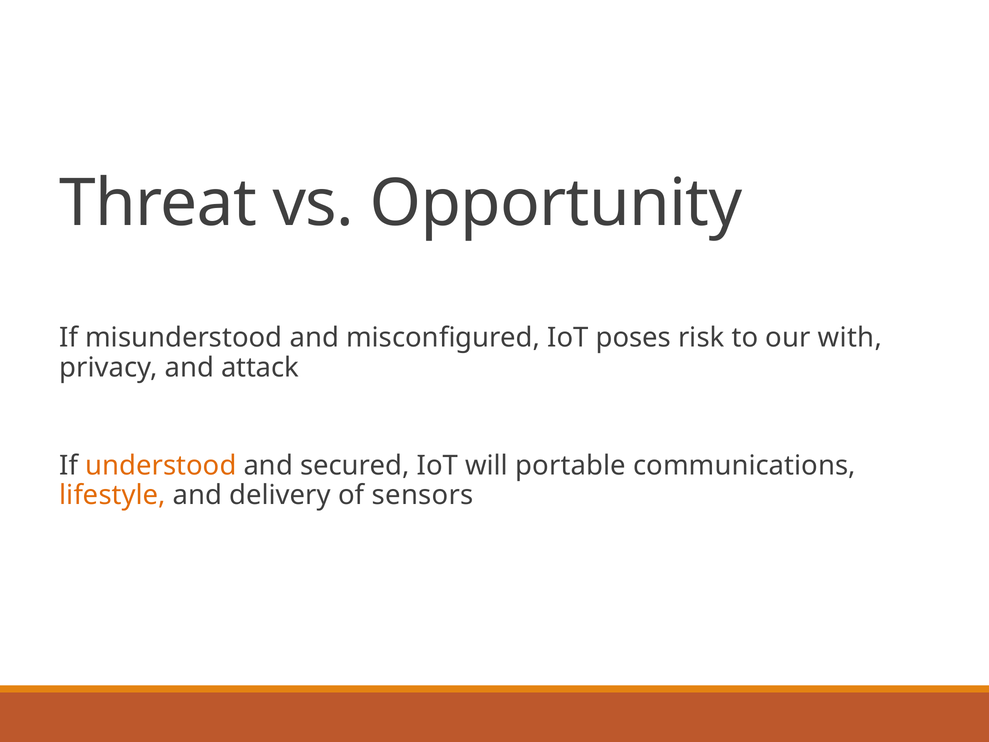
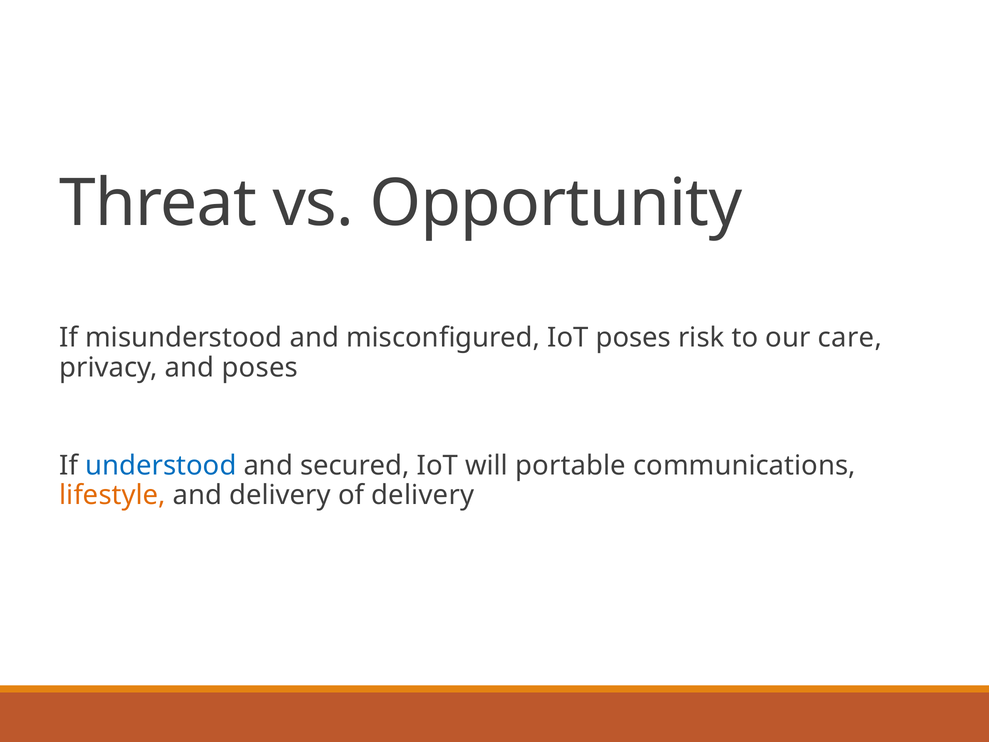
with: with -> care
and attack: attack -> poses
understood colour: orange -> blue
of sensors: sensors -> delivery
